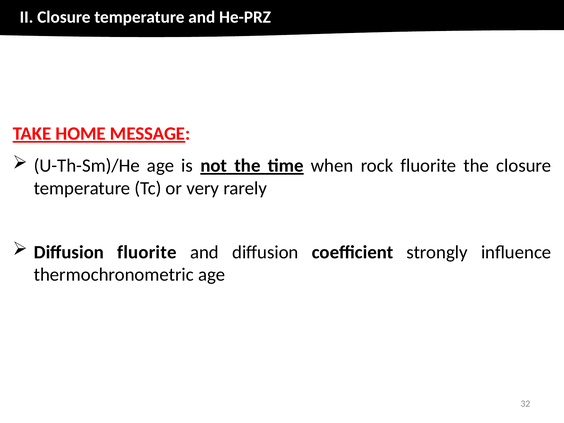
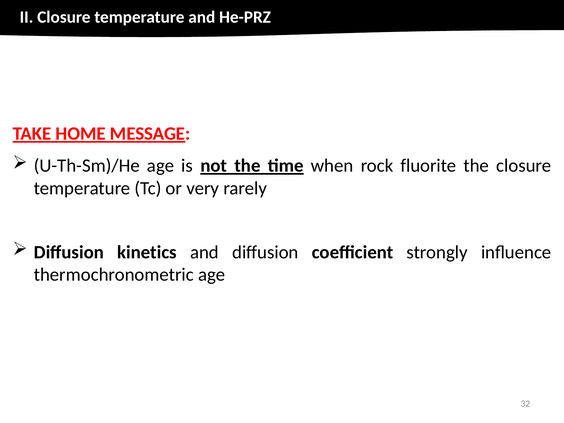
Diffusion fluorite: fluorite -> kinetics
